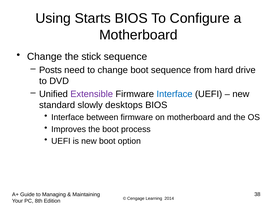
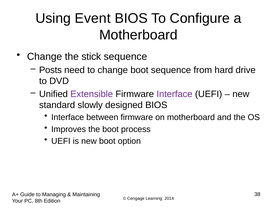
Starts: Starts -> Event
Interface at (174, 94) colour: blue -> purple
desktops: desktops -> designed
